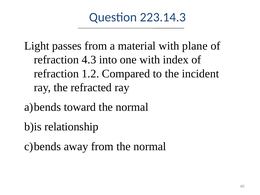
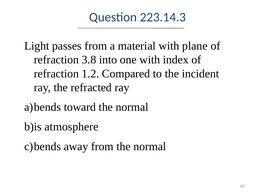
4.3: 4.3 -> 3.8
relationship: relationship -> atmosphere
